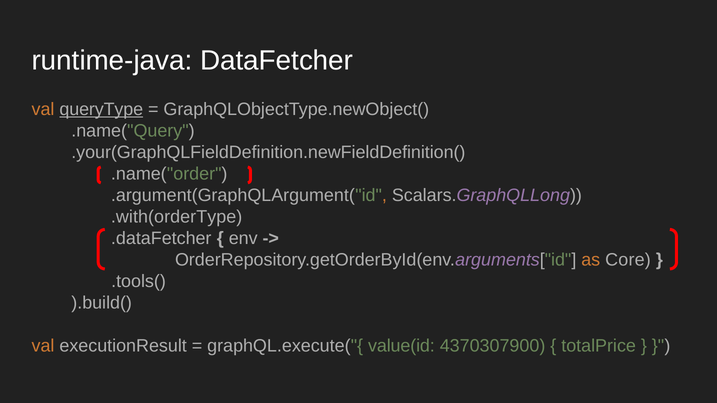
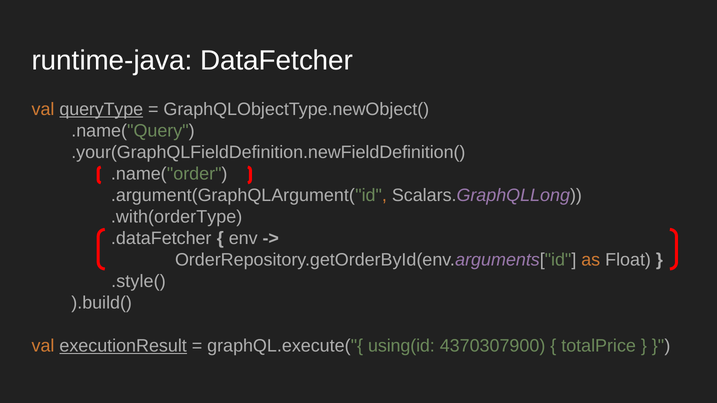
Core: Core -> Float
.tools(: .tools( -> .style(
executionResult underline: none -> present
value(id: value(id -> using(id
